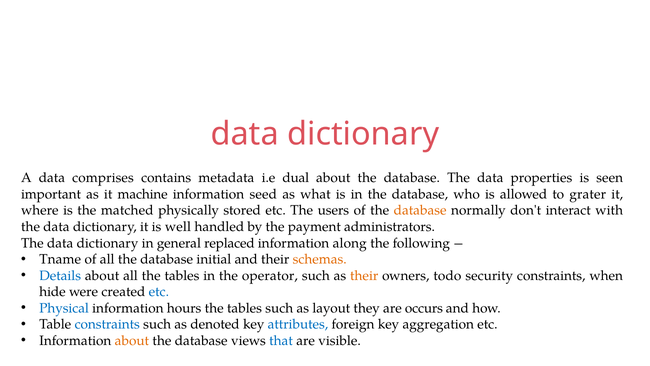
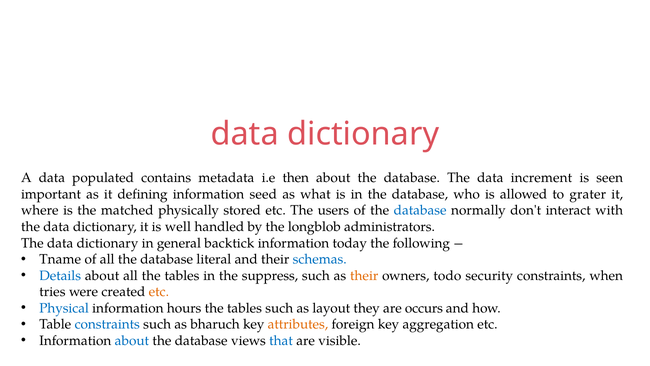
comprises: comprises -> populated
dual: dual -> then
properties: properties -> increment
machine: machine -> defining
database at (420, 210) colour: orange -> blue
payment: payment -> longblob
replaced: replaced -> backtick
along: along -> today
initial: initial -> literal
schemas colour: orange -> blue
operator: operator -> suppress
hide: hide -> tries
etc at (159, 292) colour: blue -> orange
denoted: denoted -> bharuch
attributes colour: blue -> orange
about at (132, 340) colour: orange -> blue
